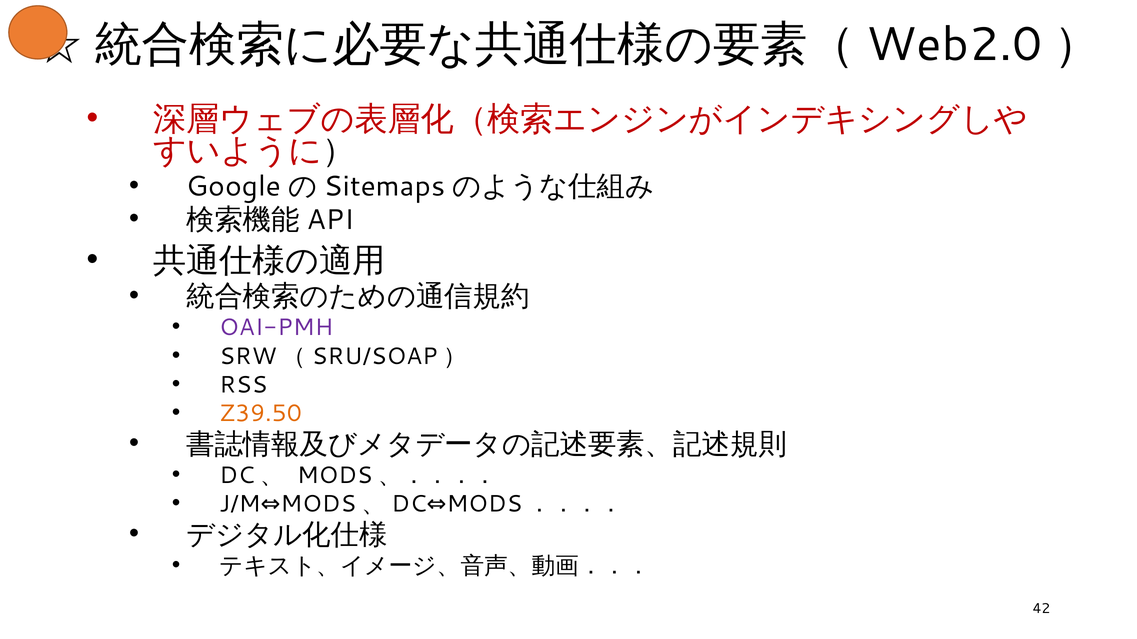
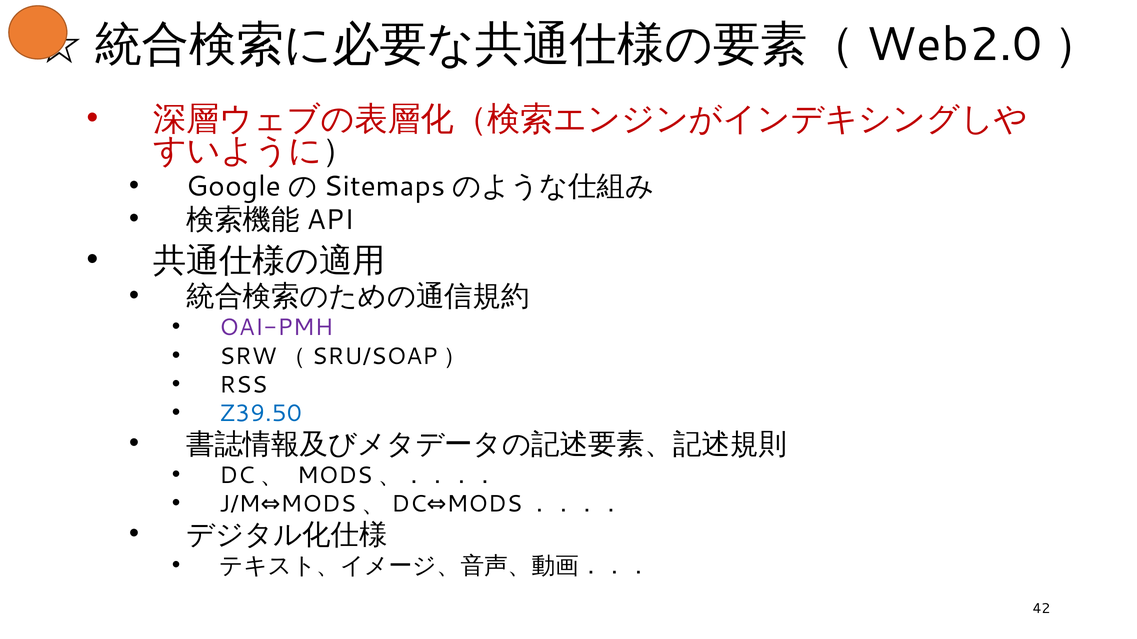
Z39.50 colour: orange -> blue
